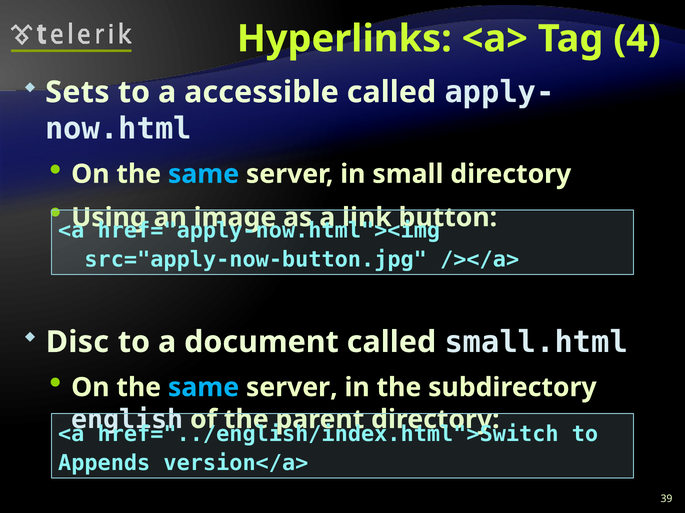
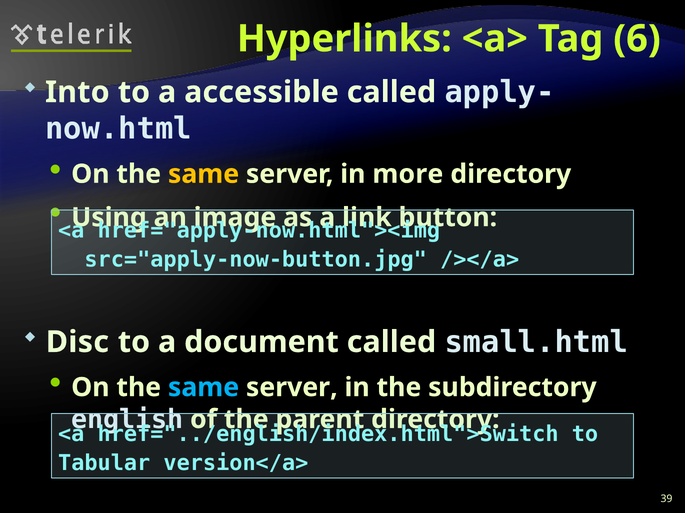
4: 4 -> 6
Sets: Sets -> Into
same at (204, 174) colour: light blue -> yellow
small: small -> more
Appends: Appends -> Tabular
